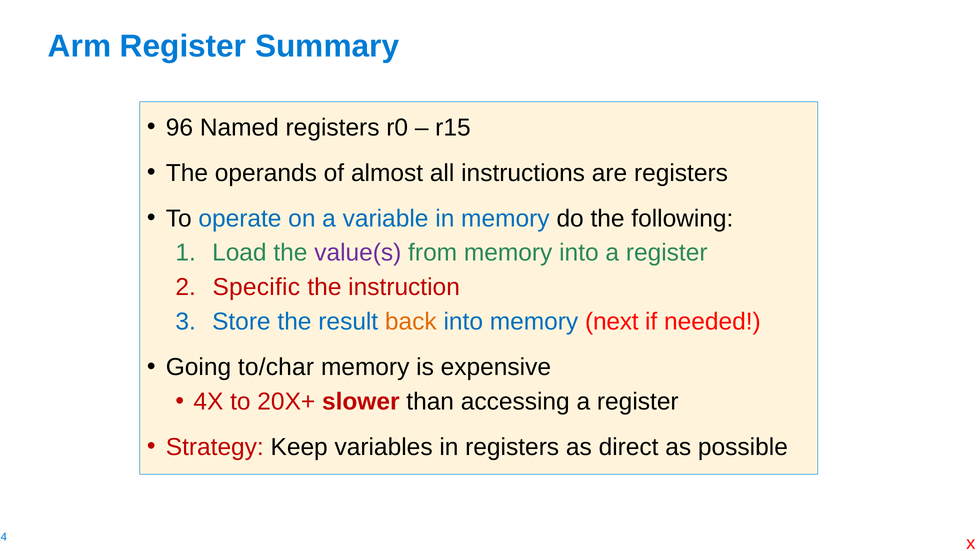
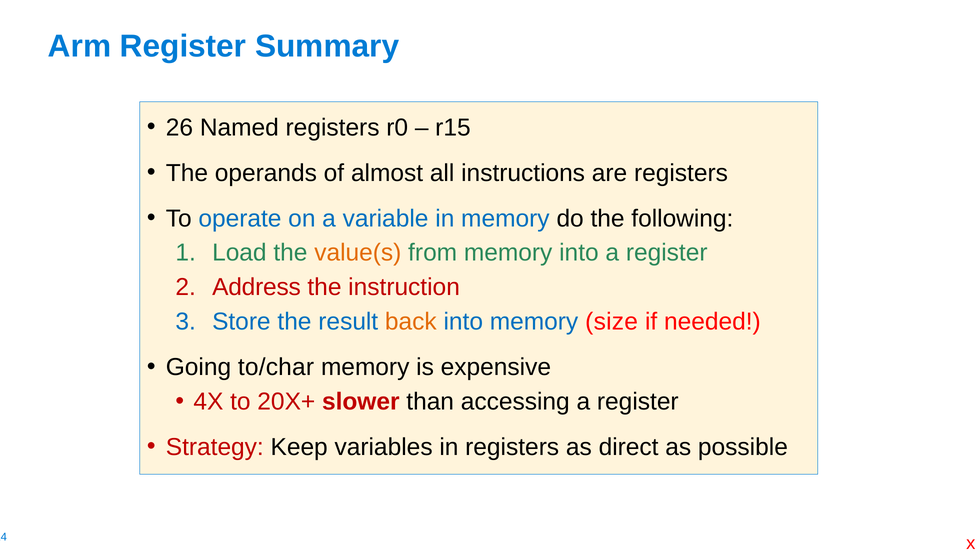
96: 96 -> 26
value(s colour: purple -> orange
Specific: Specific -> Address
next: next -> size
